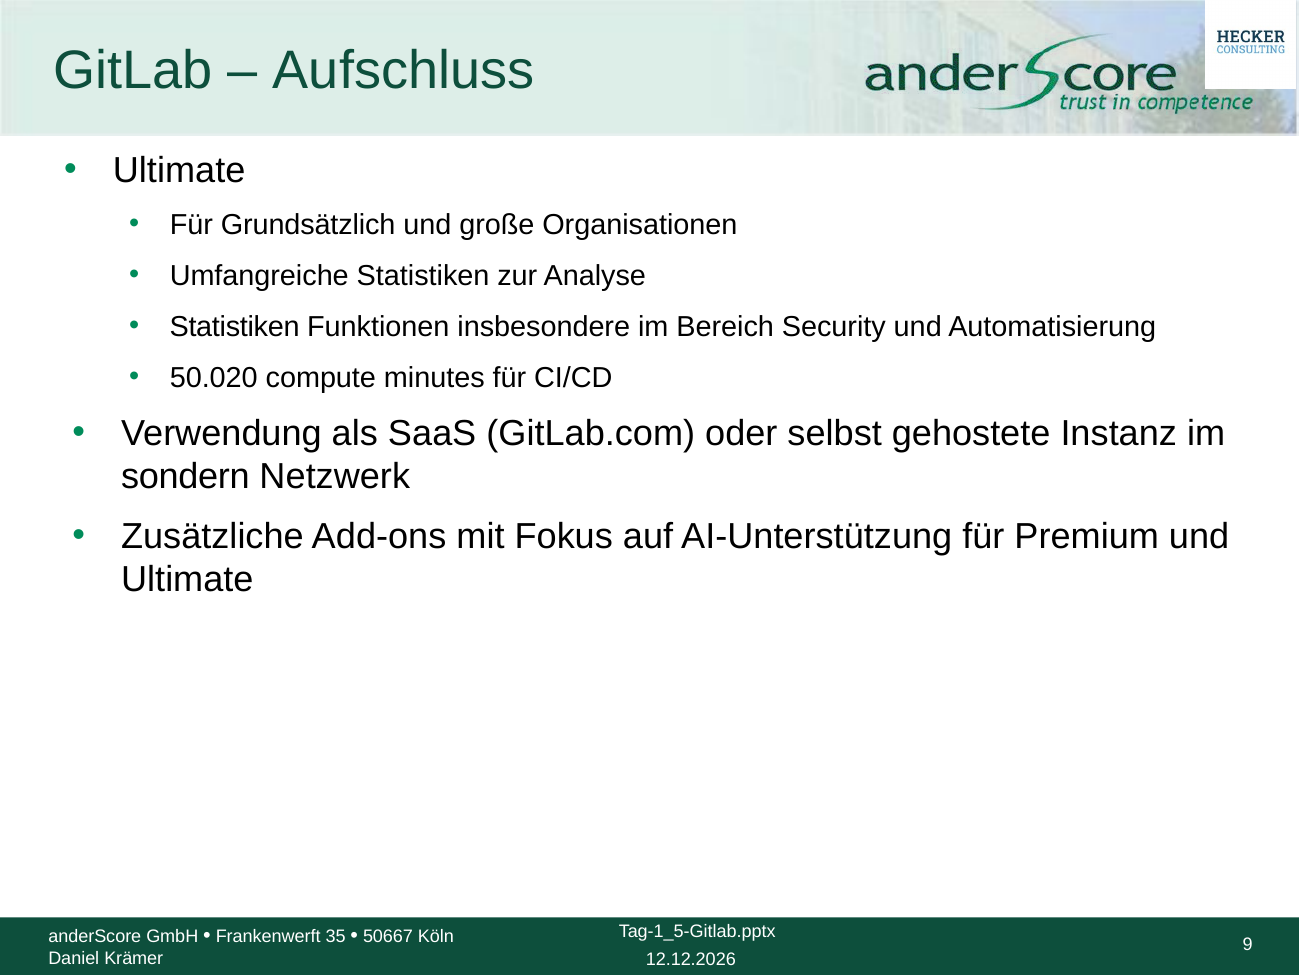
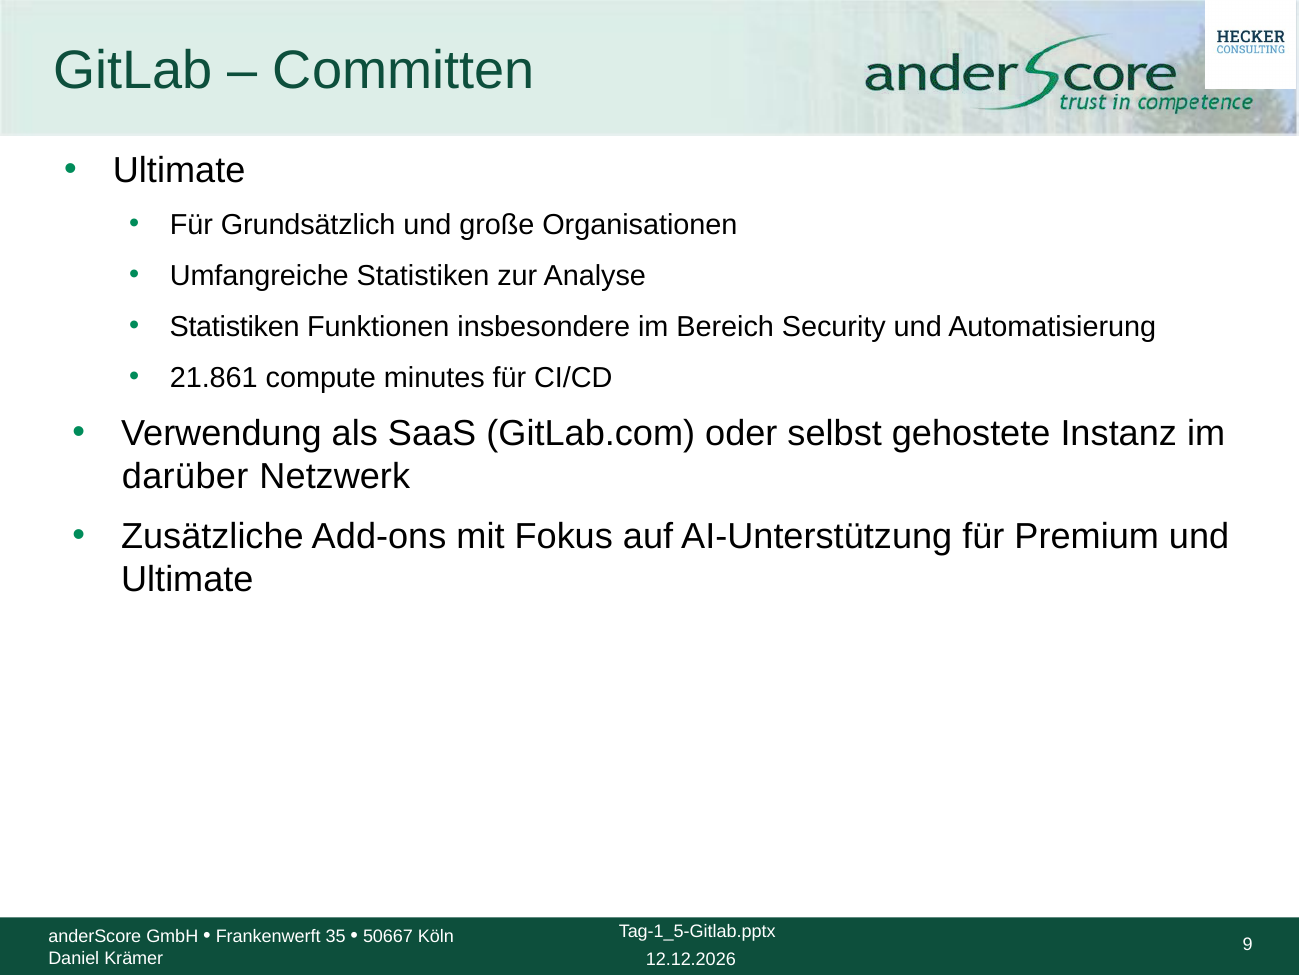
Aufschluss: Aufschluss -> Committen
50.020: 50.020 -> 21.861
sondern: sondern -> darüber
